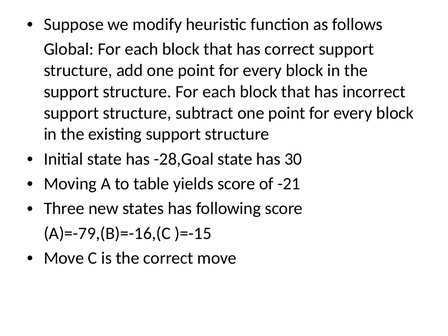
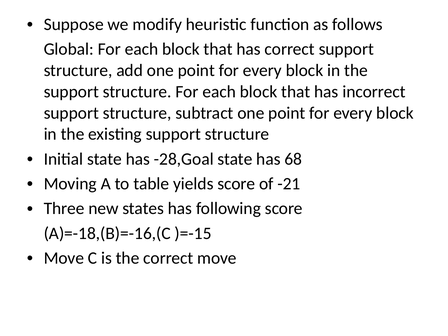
30: 30 -> 68
A)=-79,(B)=-16,(C: A)=-79,(B)=-16,(C -> A)=-18,(B)=-16,(C
